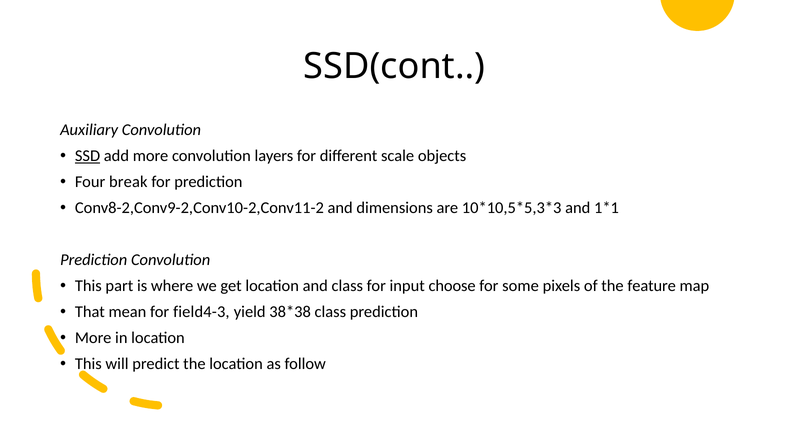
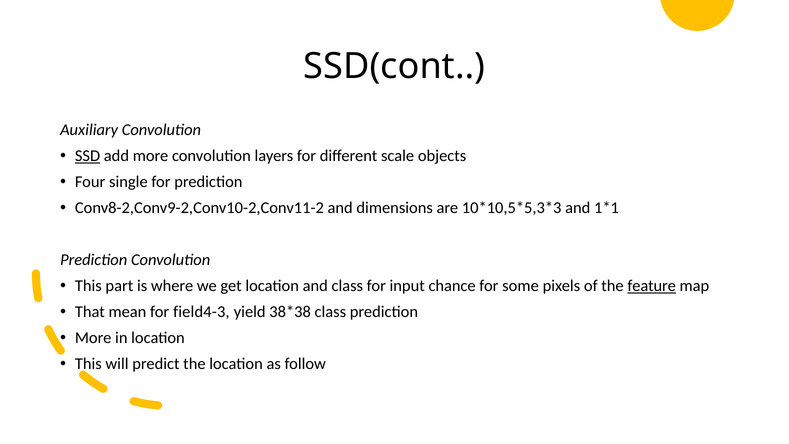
break: break -> single
choose: choose -> chance
feature underline: none -> present
